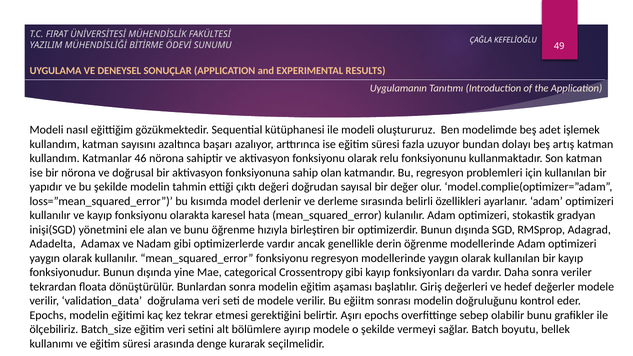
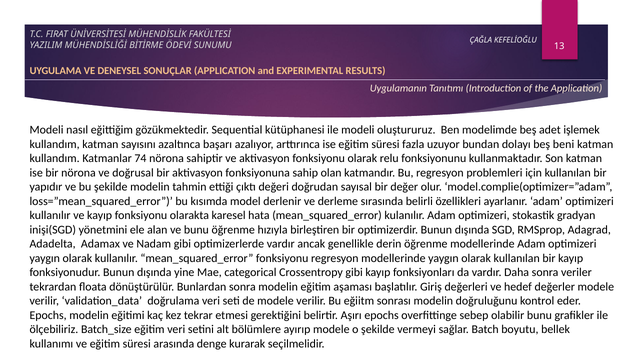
49: 49 -> 13
artış: artış -> beni
46: 46 -> 74
